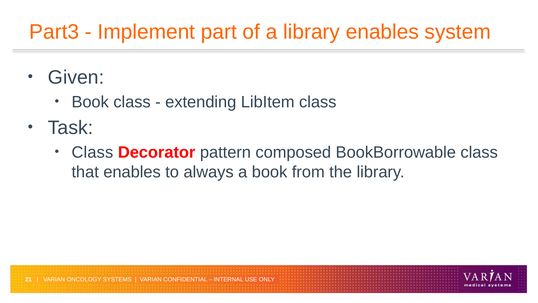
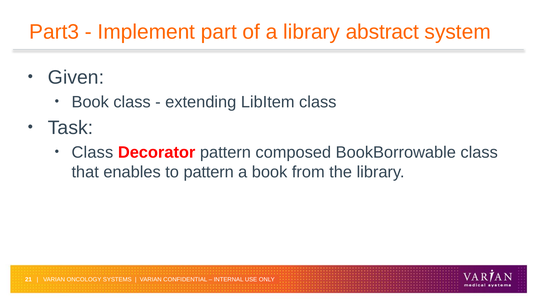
library enables: enables -> abstract
to always: always -> pattern
